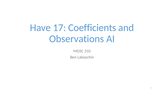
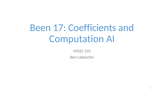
Have: Have -> Been
Observations: Observations -> Computation
